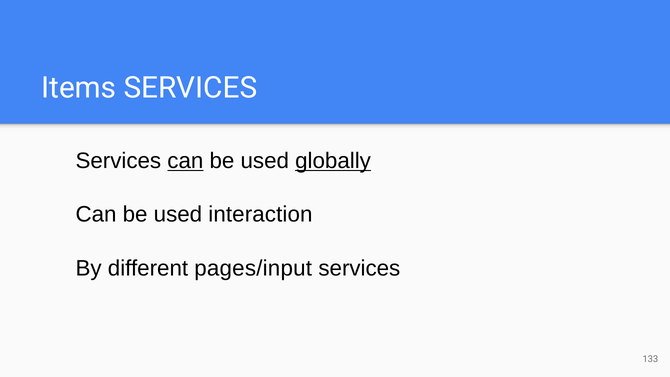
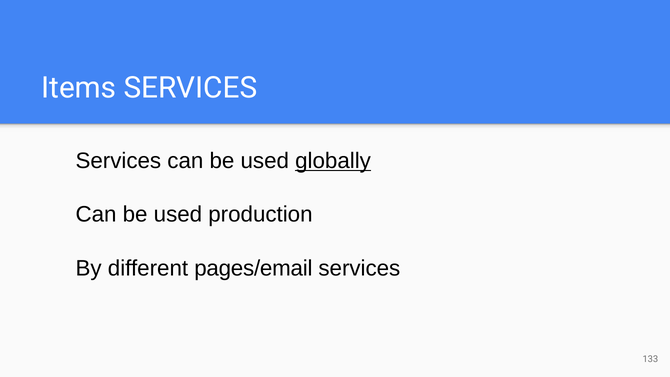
can at (185, 161) underline: present -> none
interaction: interaction -> production
pages/input: pages/input -> pages/email
